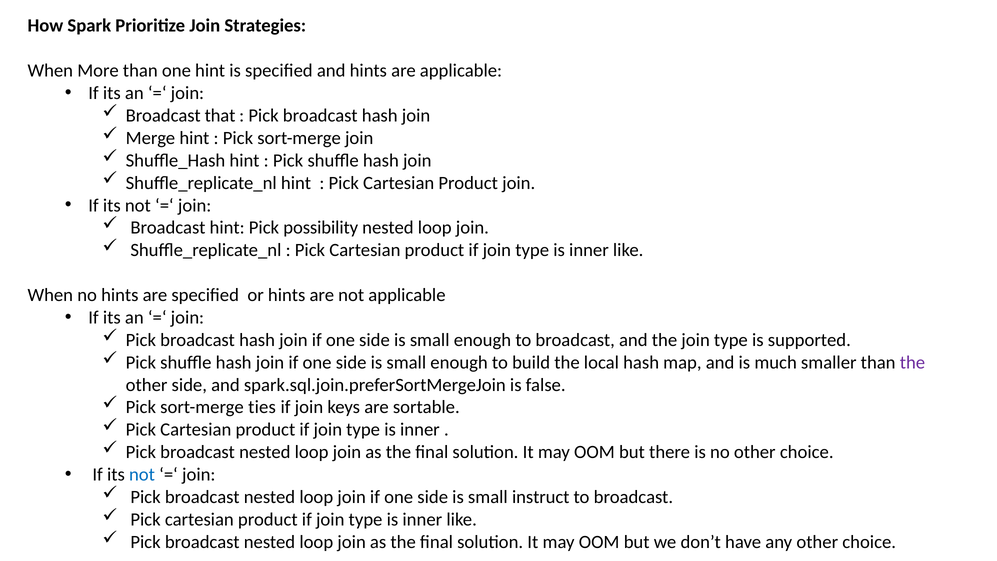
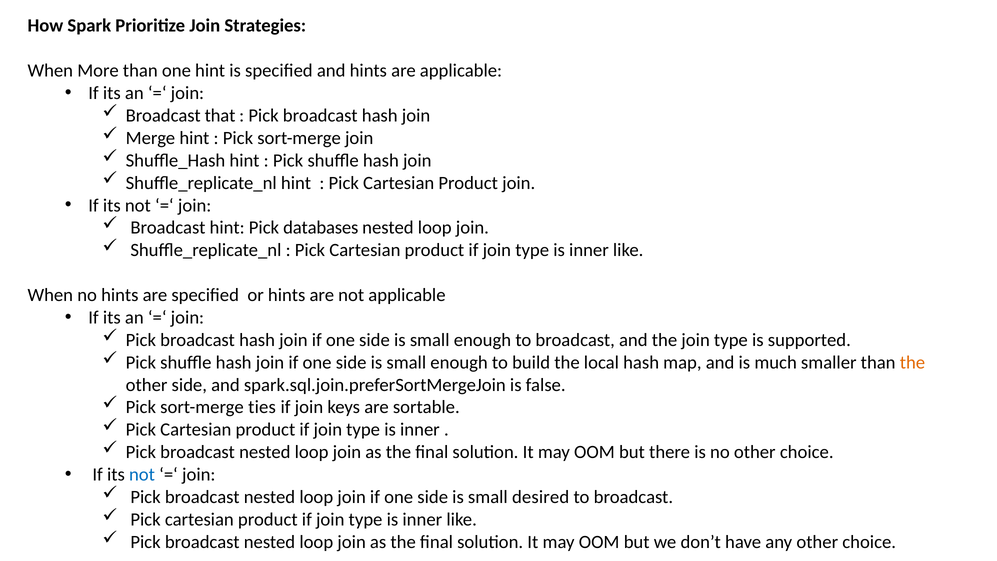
possibility: possibility -> databases
the at (912, 362) colour: purple -> orange
instruct: instruct -> desired
